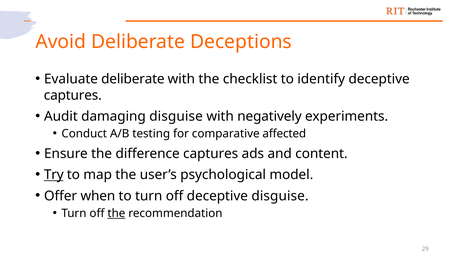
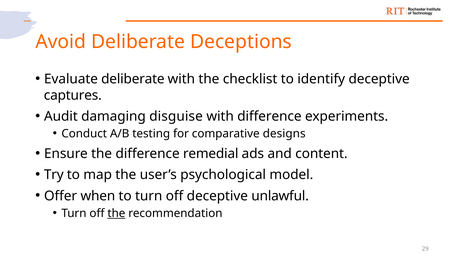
with negatively: negatively -> difference
affected: affected -> designs
difference captures: captures -> remedial
Try underline: present -> none
deceptive disguise: disguise -> unlawful
